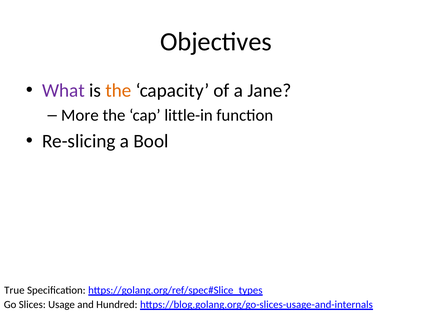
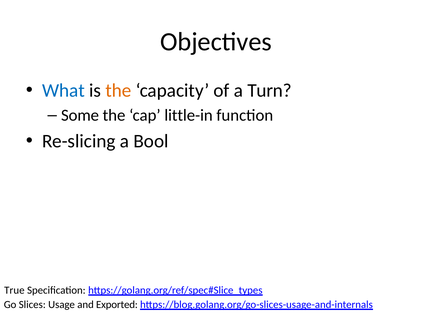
What colour: purple -> blue
Jane: Jane -> Turn
More: More -> Some
Hundred: Hundred -> Exported
